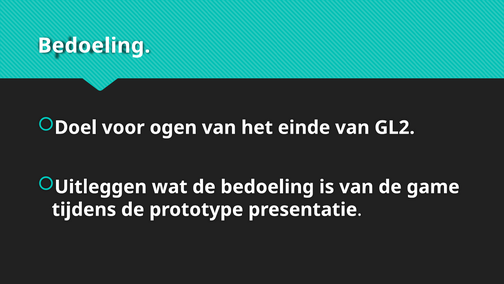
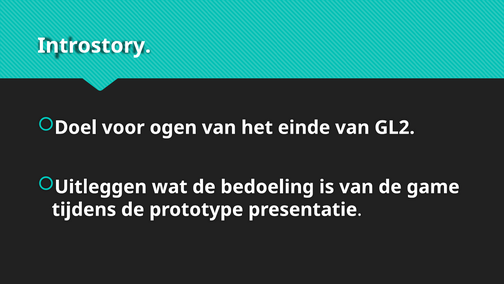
Bedoeling at (94, 46): Bedoeling -> Introstory
